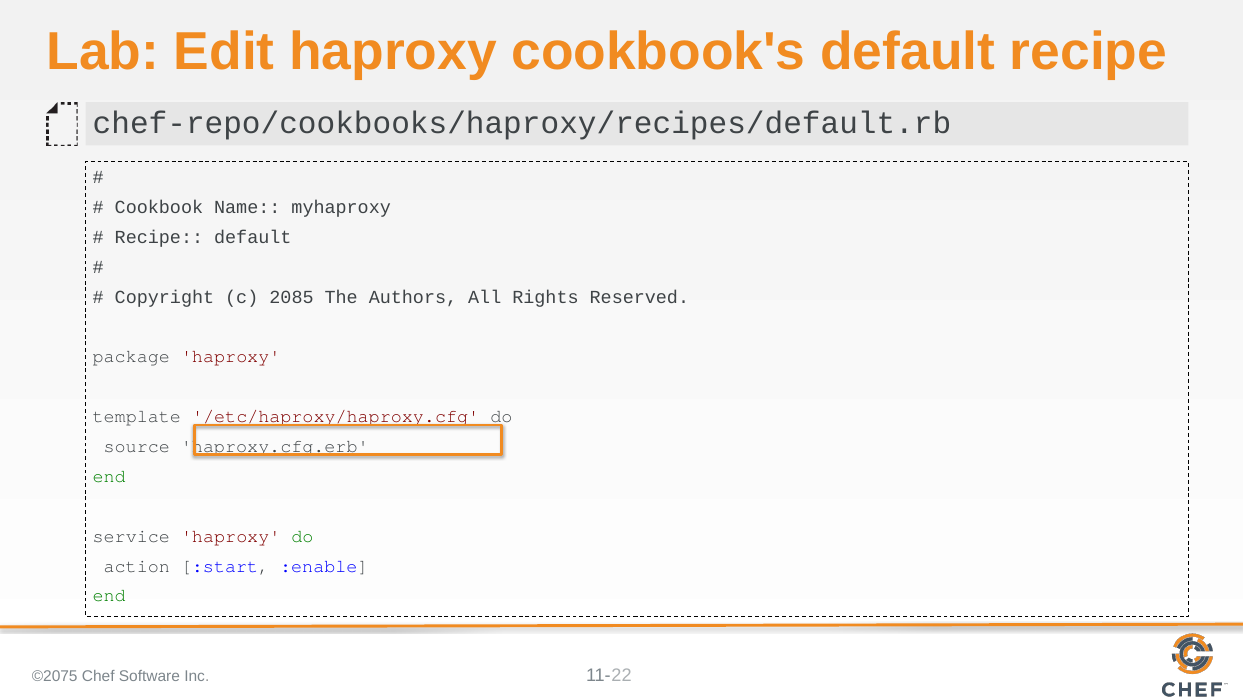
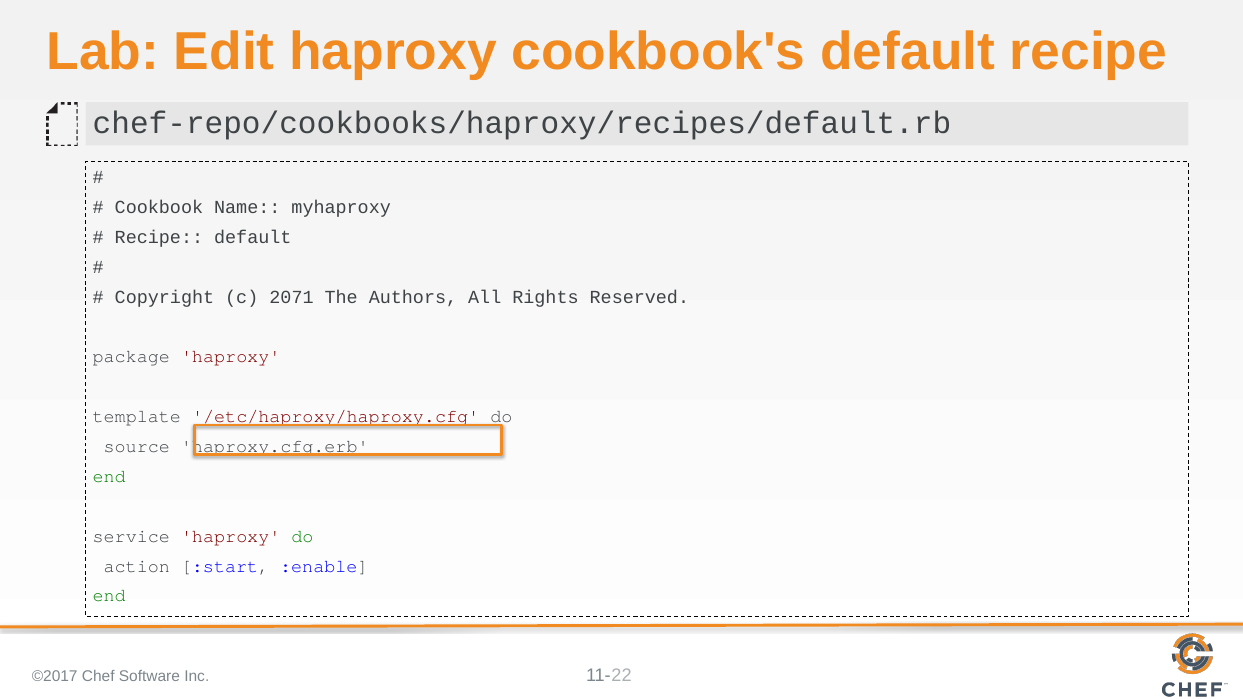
2085: 2085 -> 2071
©2075: ©2075 -> ©2017
